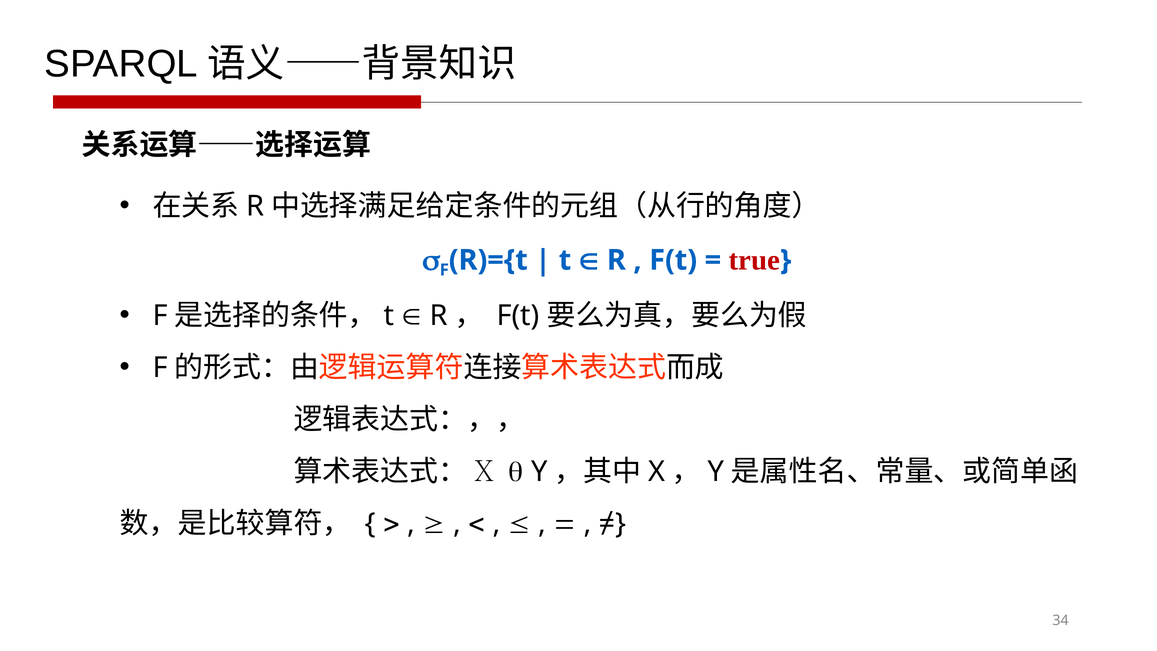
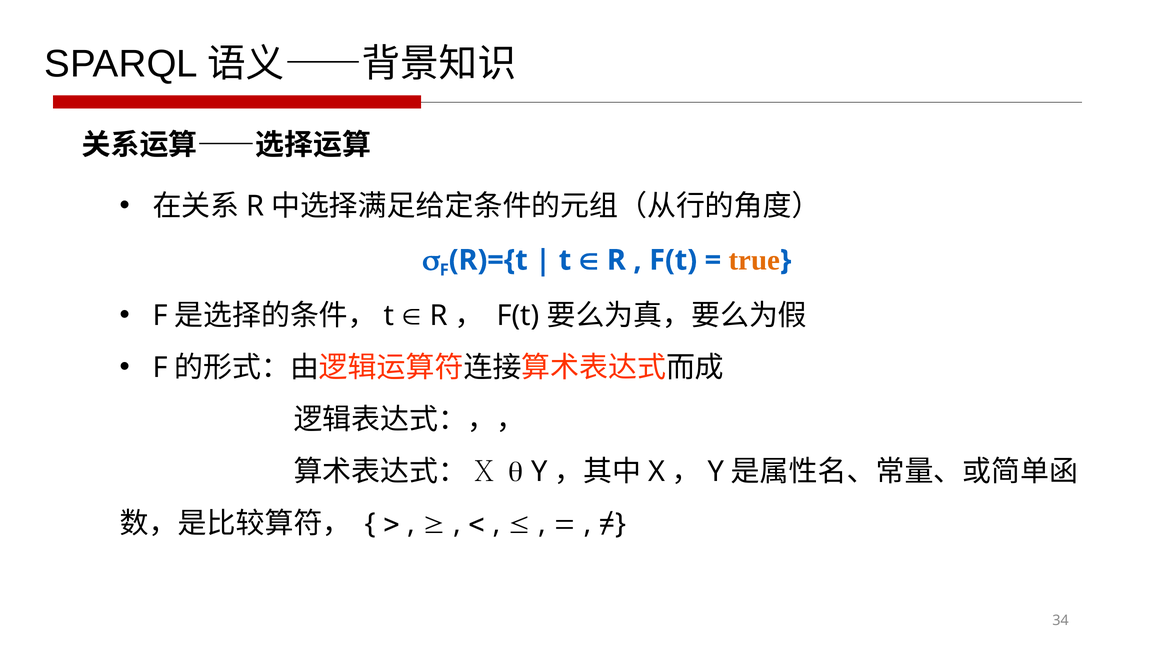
true colour: red -> orange
